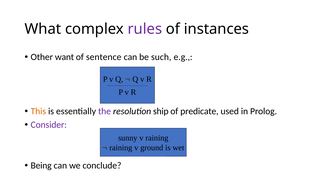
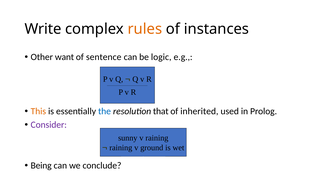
What: What -> Write
rules colour: purple -> orange
such: such -> logic
the colour: purple -> blue
ship: ship -> that
predicate: predicate -> inherited
